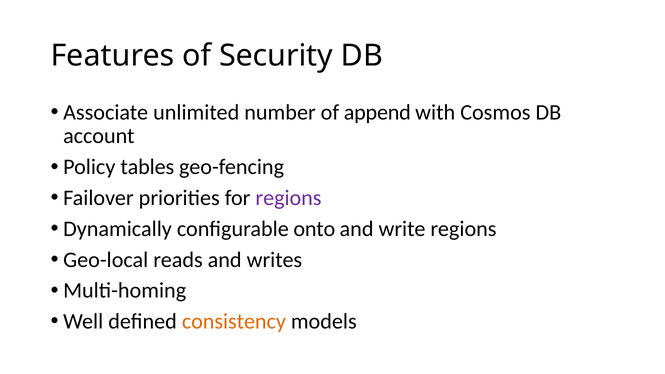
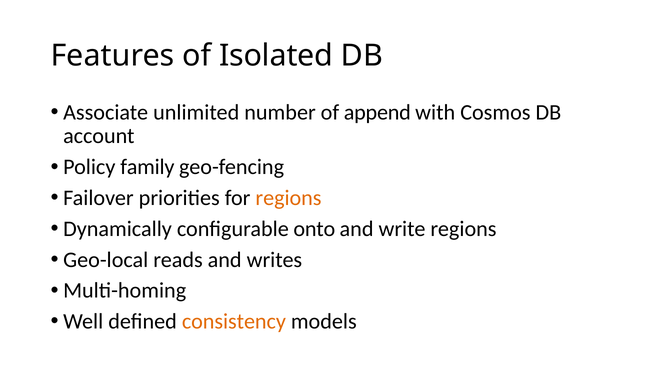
Security: Security -> Isolated
tables: tables -> family
regions at (288, 198) colour: purple -> orange
